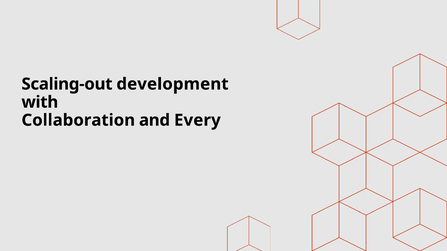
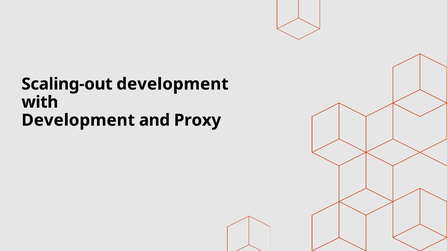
Collaboration at (78, 120): Collaboration -> Development
Every: Every -> Proxy
